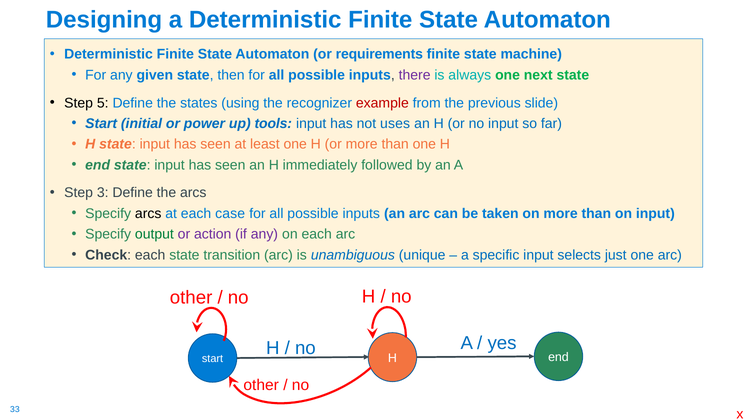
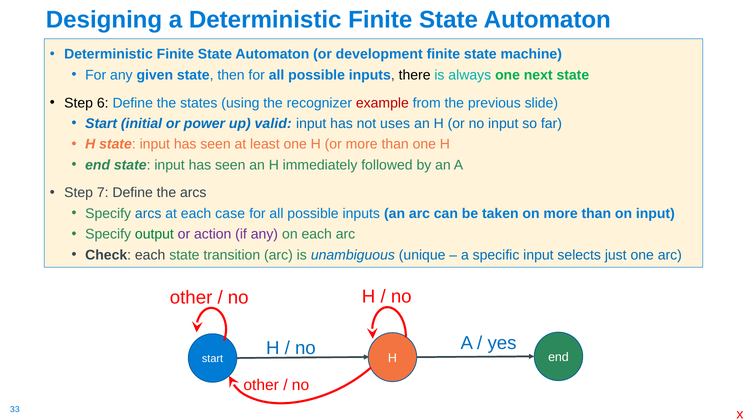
requirements: requirements -> development
there colour: purple -> black
5: 5 -> 6
tools: tools -> valid
3: 3 -> 7
arcs at (148, 214) colour: black -> blue
